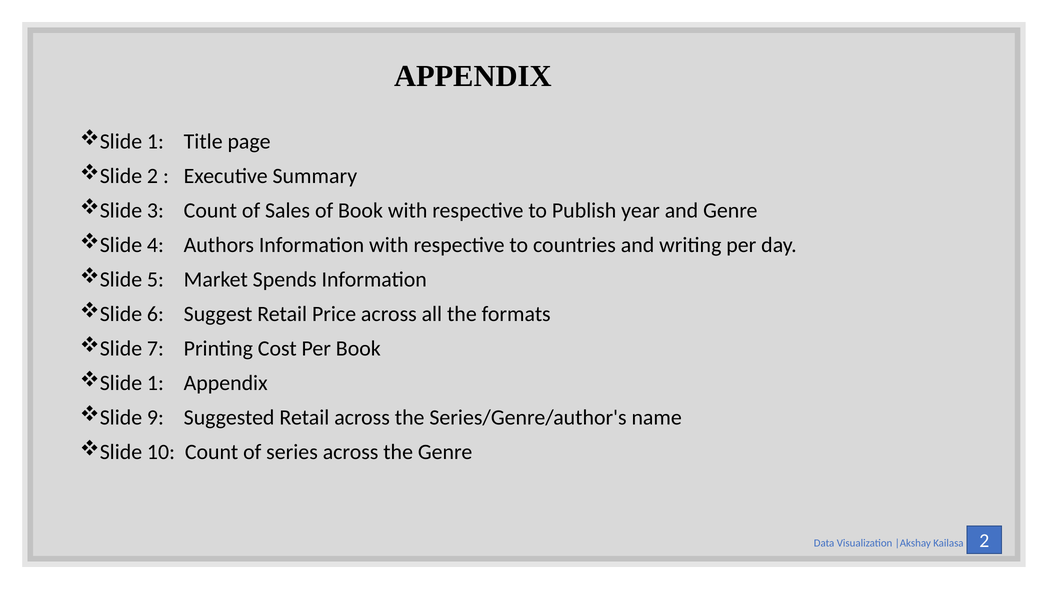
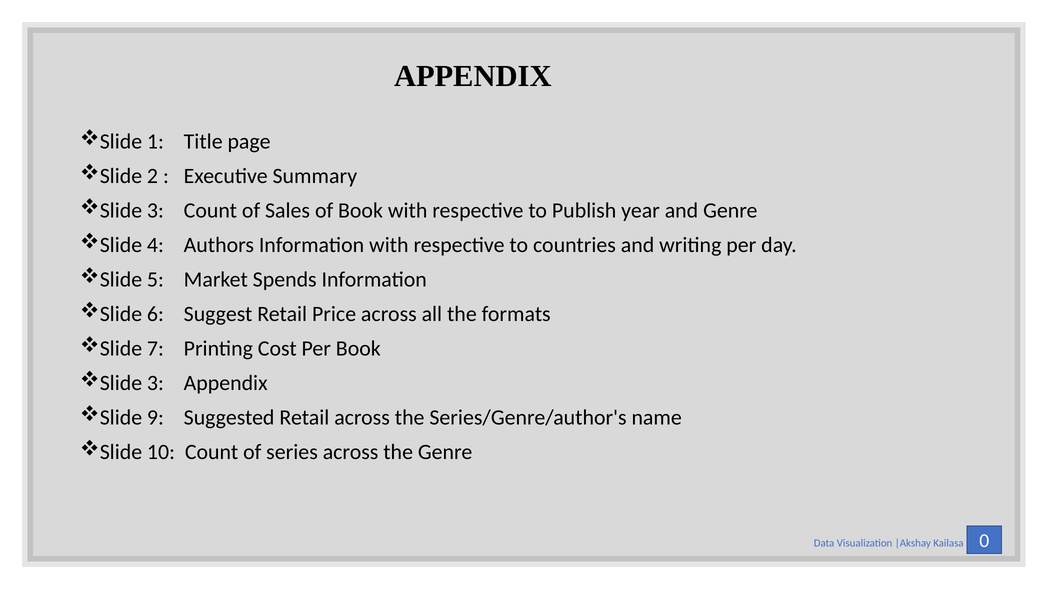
1 at (155, 383): 1 -> 3
Kailasa 2: 2 -> 0
